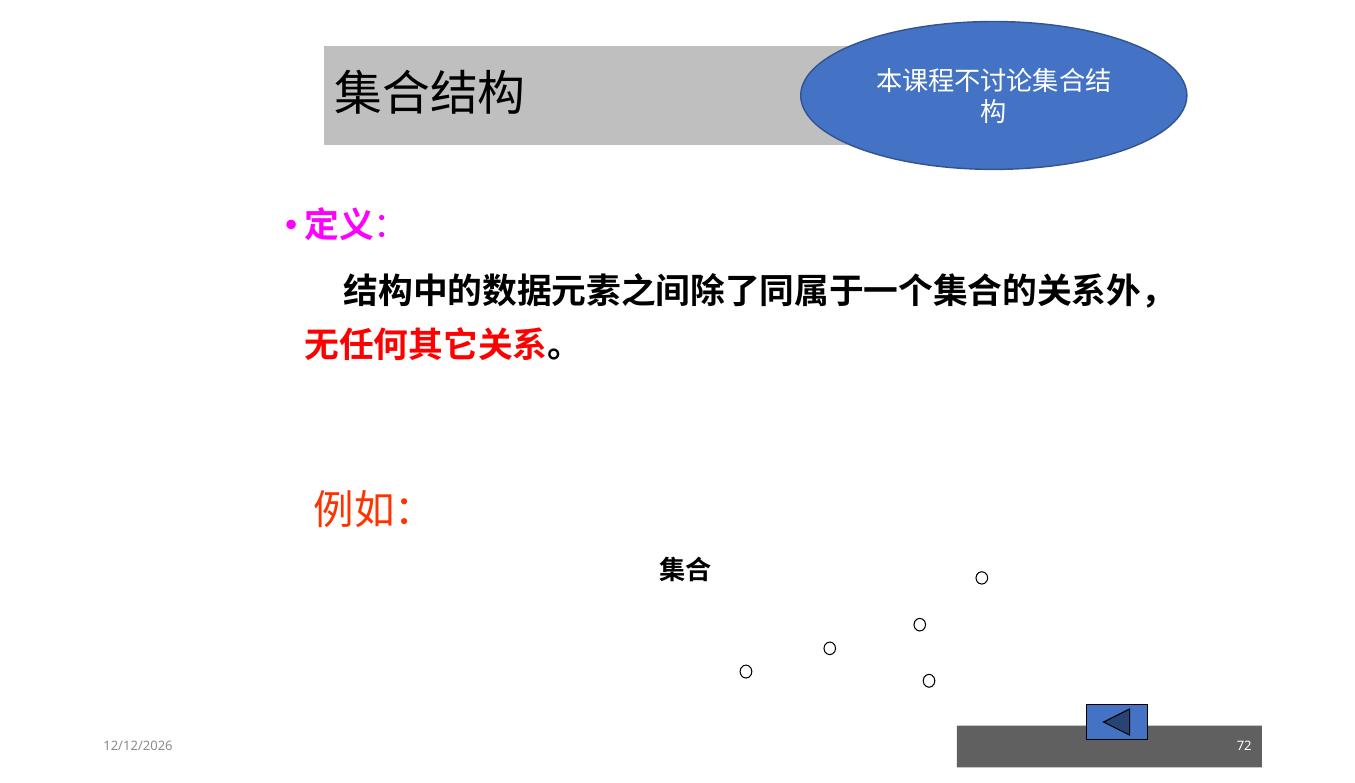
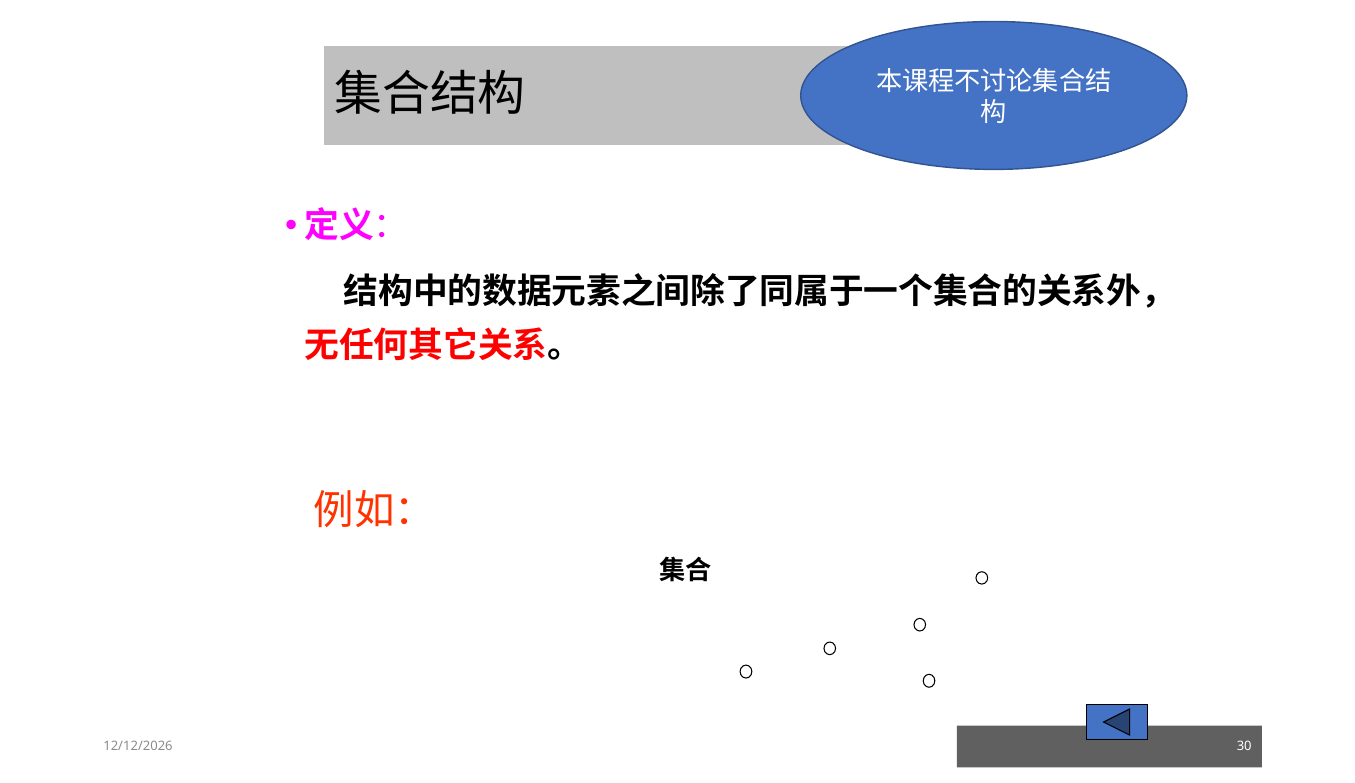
72: 72 -> 30
